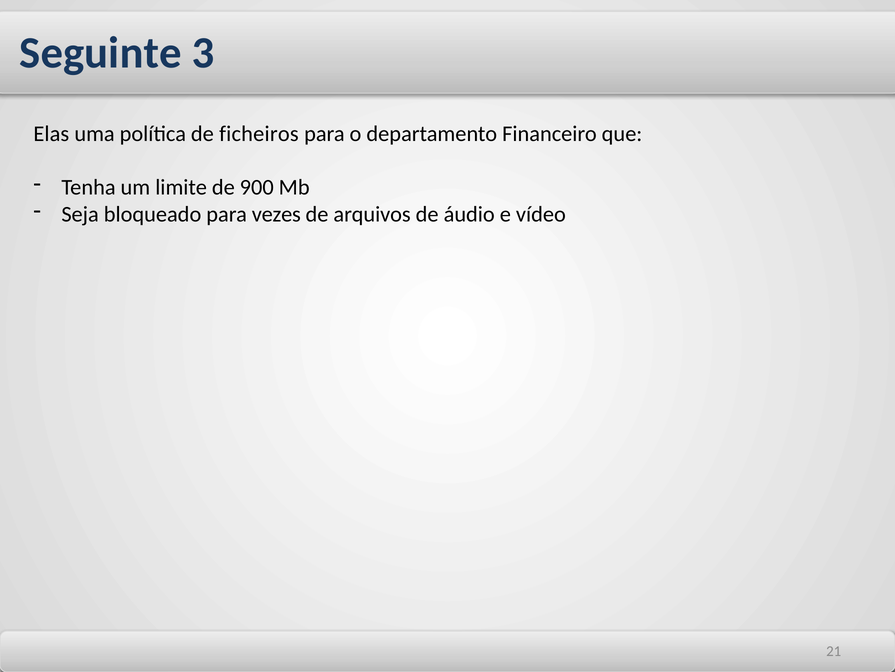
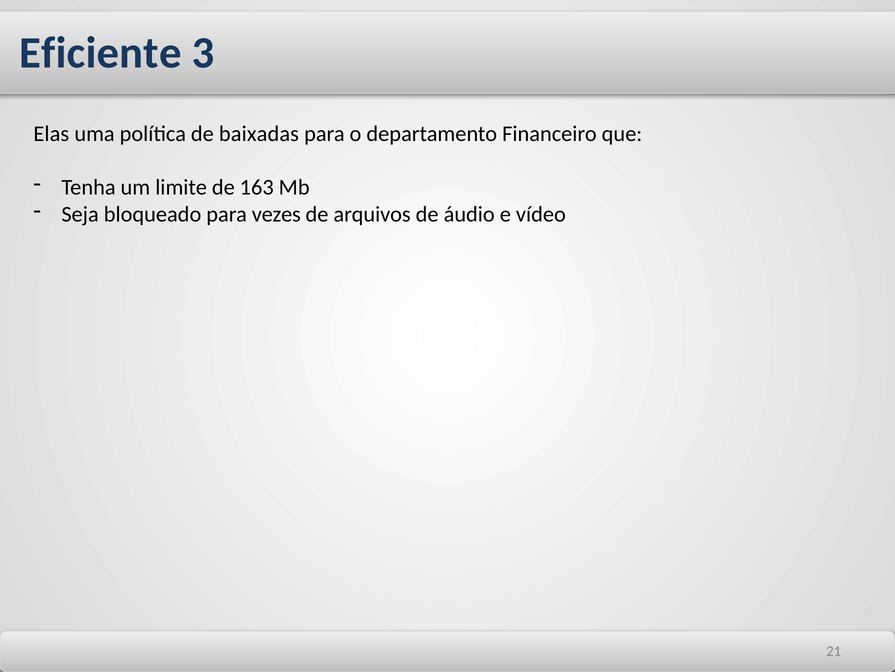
Seguinte: Seguinte -> Eficiente
ficheiros: ficheiros -> baixadas
900: 900 -> 163
